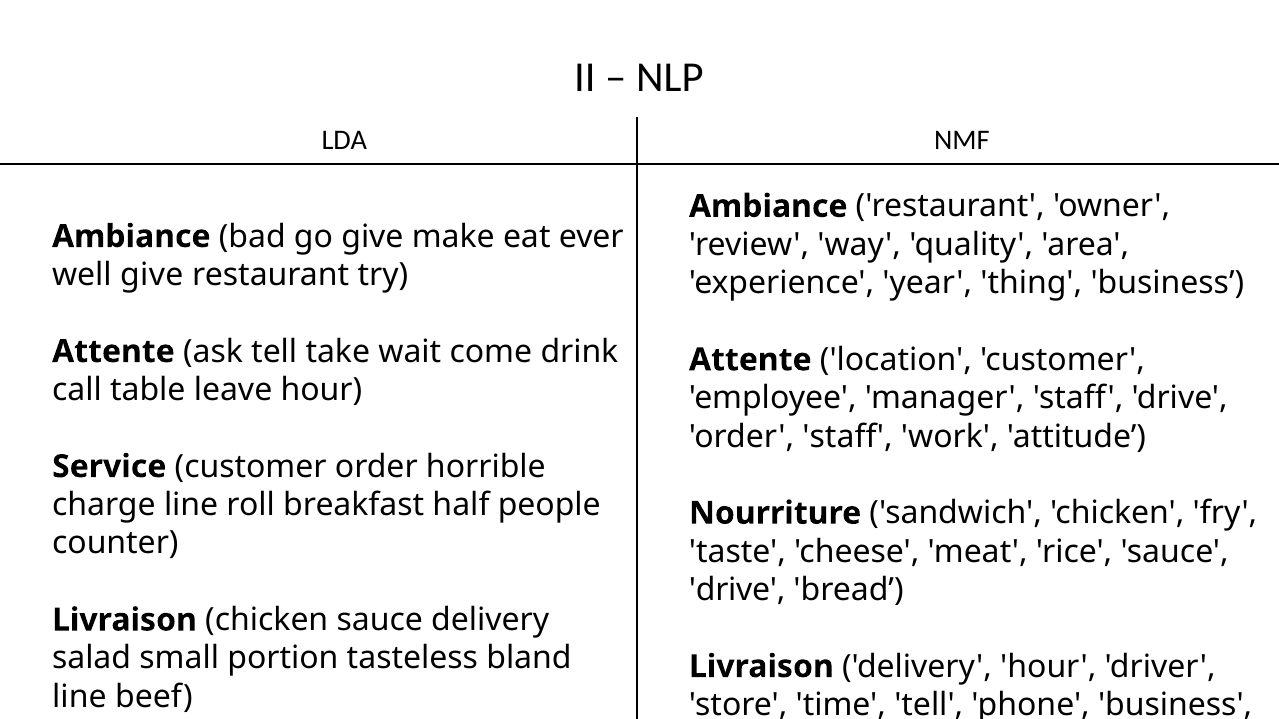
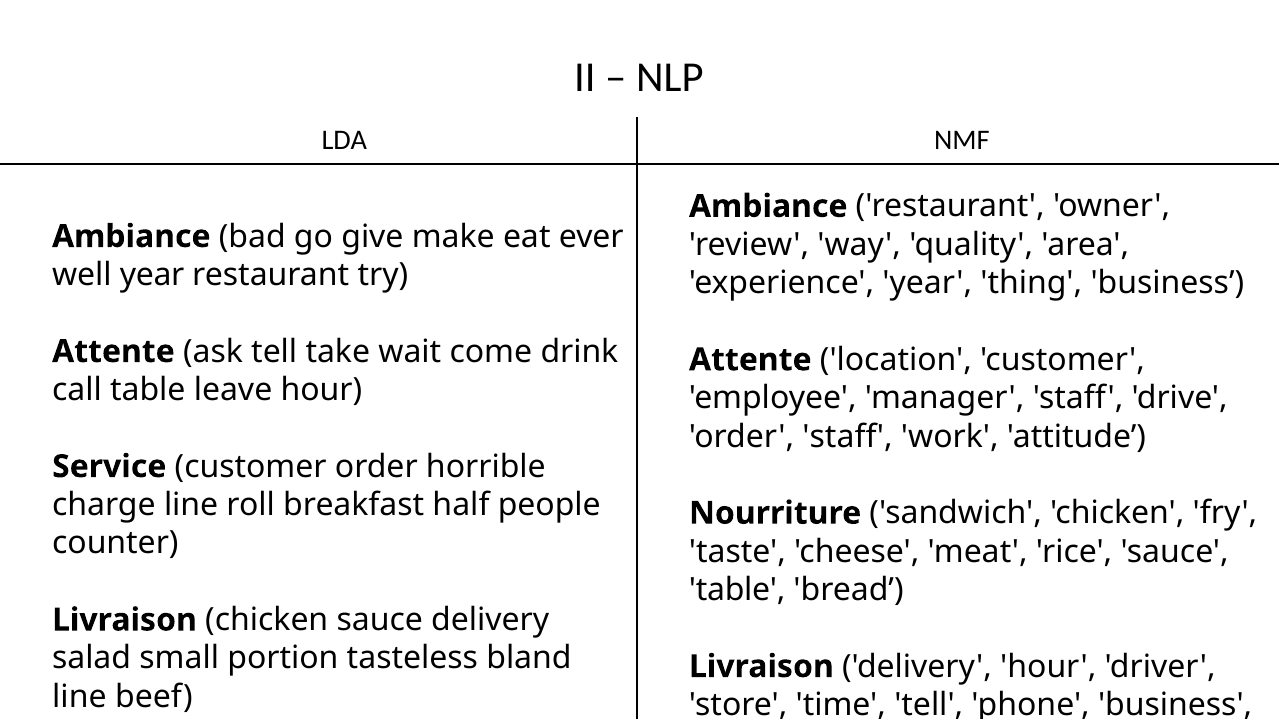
well give: give -> year
drive at (737, 590): drive -> table
